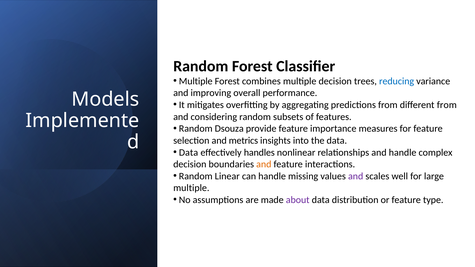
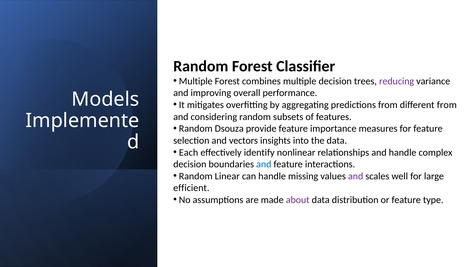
reducing colour: blue -> purple
metrics: metrics -> vectors
Data at (189, 153): Data -> Each
handles: handles -> identify
and at (264, 164) colour: orange -> blue
multiple at (191, 188): multiple -> efficient
